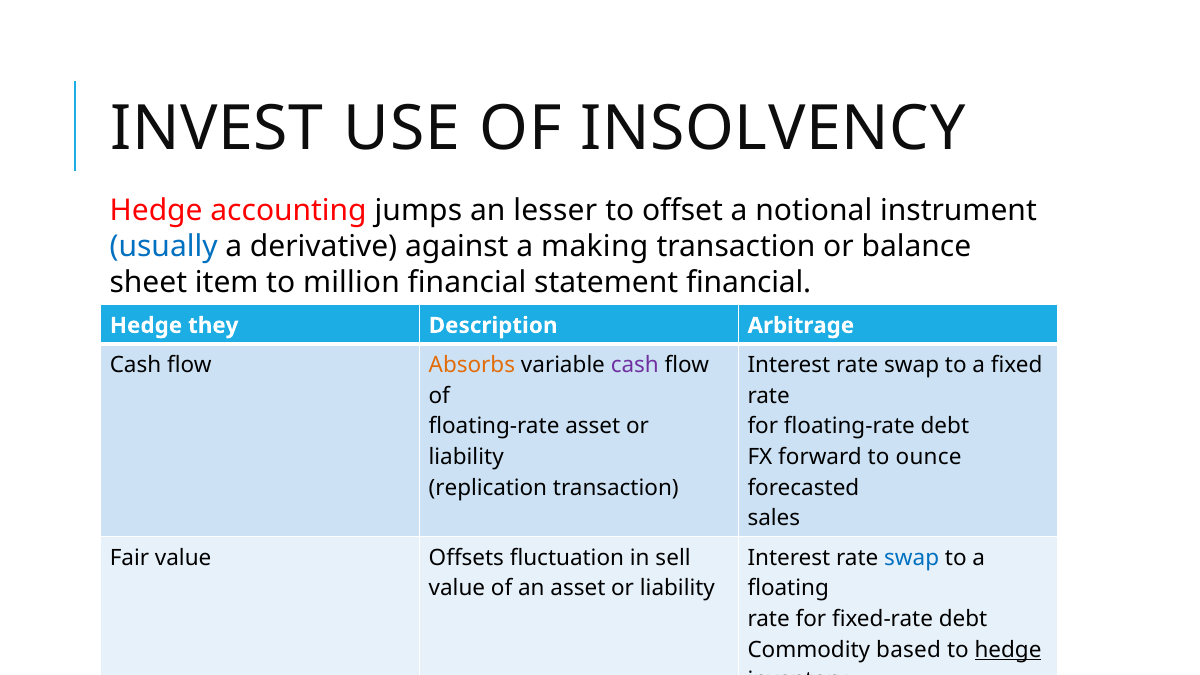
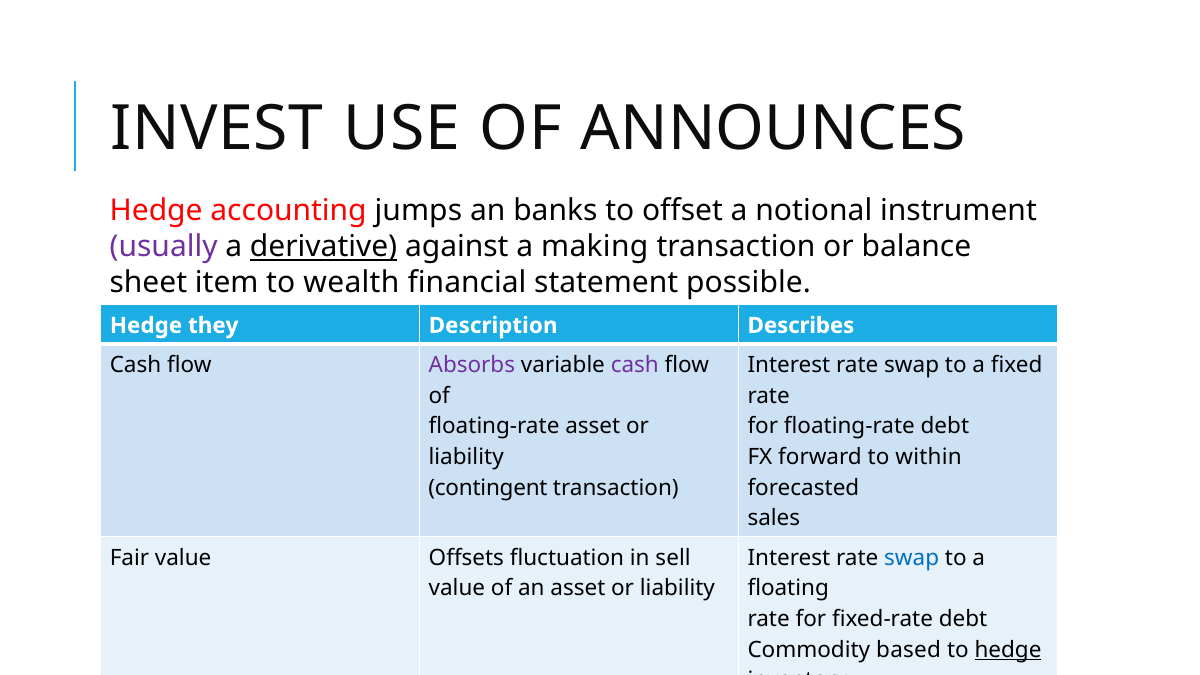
INSOLVENCY: INSOLVENCY -> ANNOUNCES
lesser: lesser -> banks
usually colour: blue -> purple
derivative underline: none -> present
million: million -> wealth
statement financial: financial -> possible
Arbitrage: Arbitrage -> Describes
Absorbs colour: orange -> purple
ounce: ounce -> within
replication: replication -> contingent
